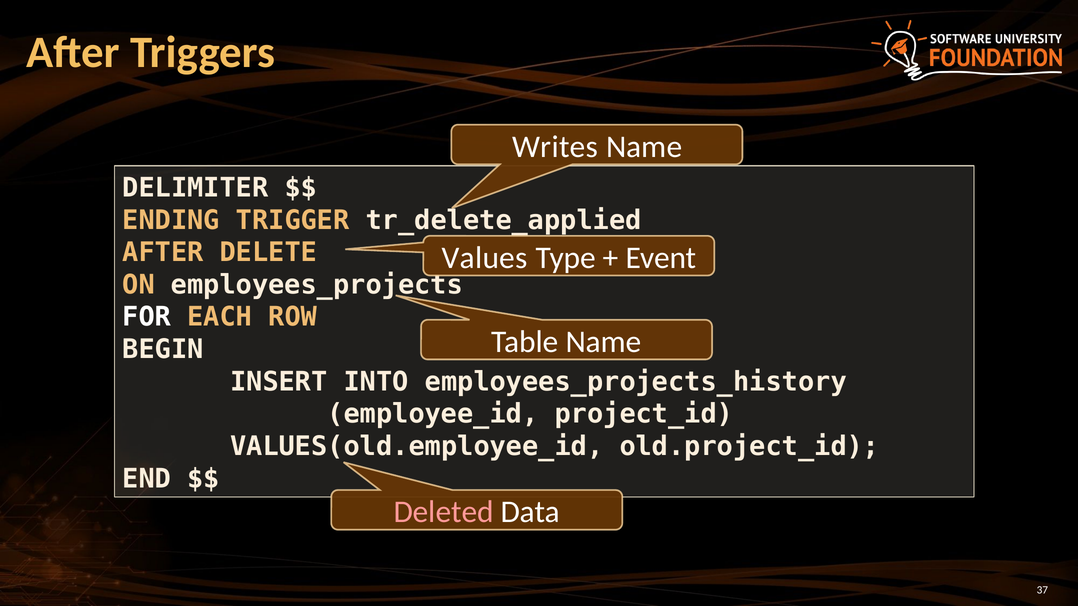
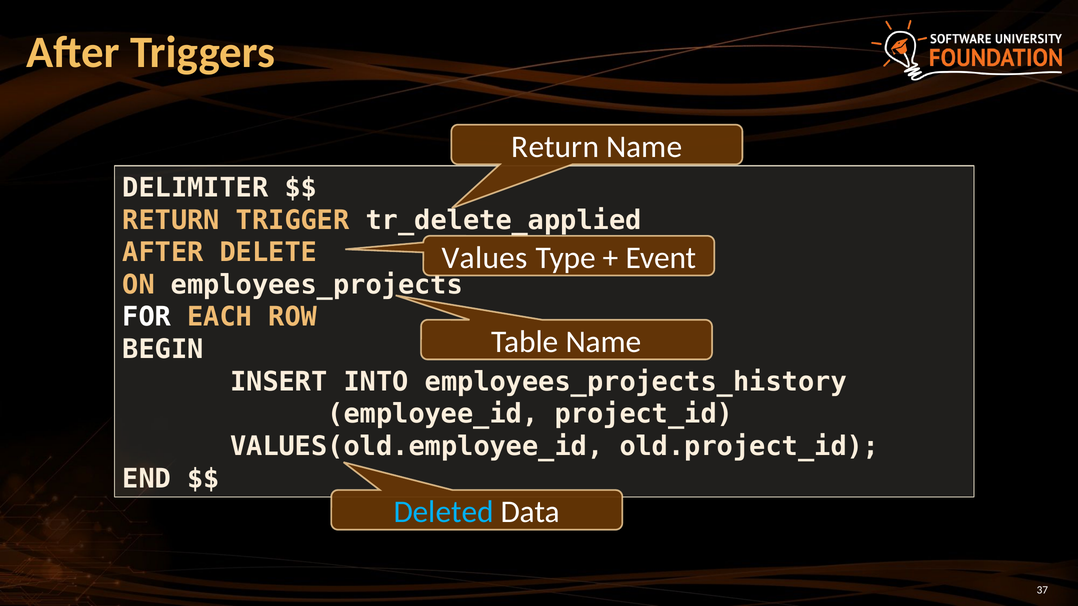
Writes at (555, 147): Writes -> Return
ENDING at (171, 220): ENDING -> RETURN
Deleted colour: pink -> light blue
